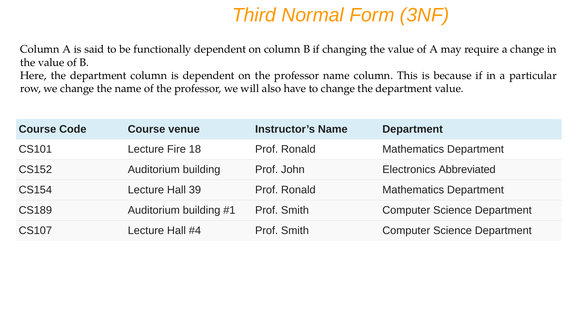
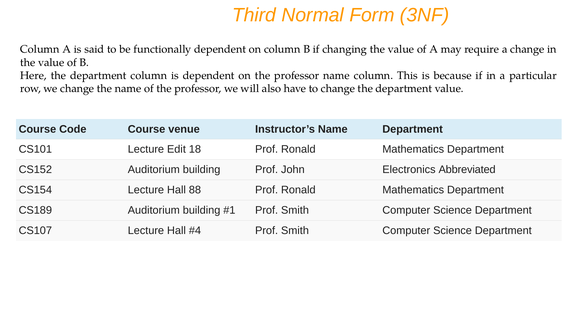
Fire: Fire -> Edit
39: 39 -> 88
